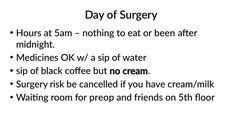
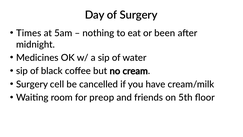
Hours: Hours -> Times
risk: risk -> cell
